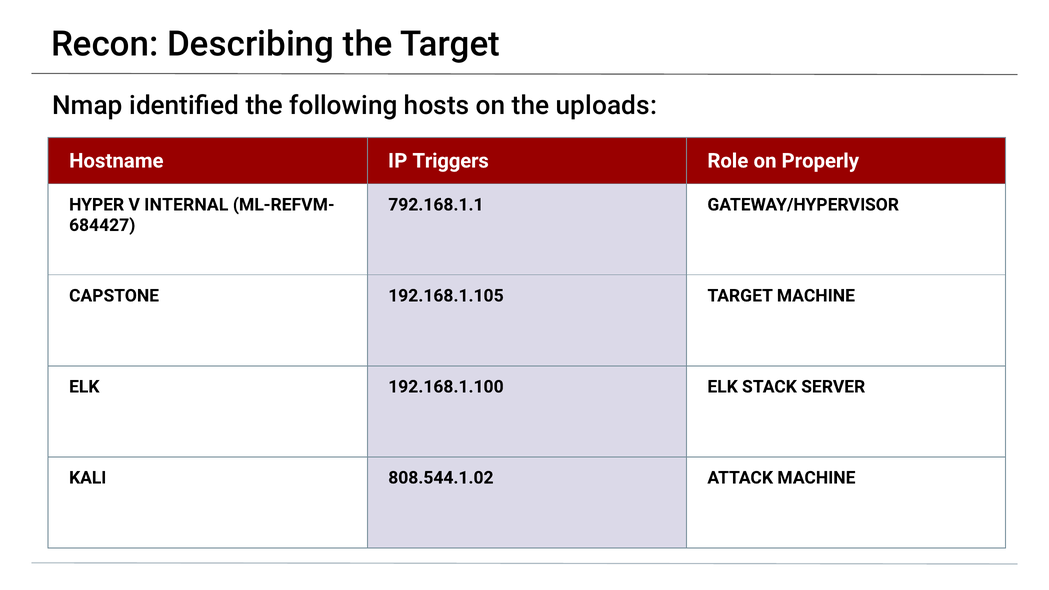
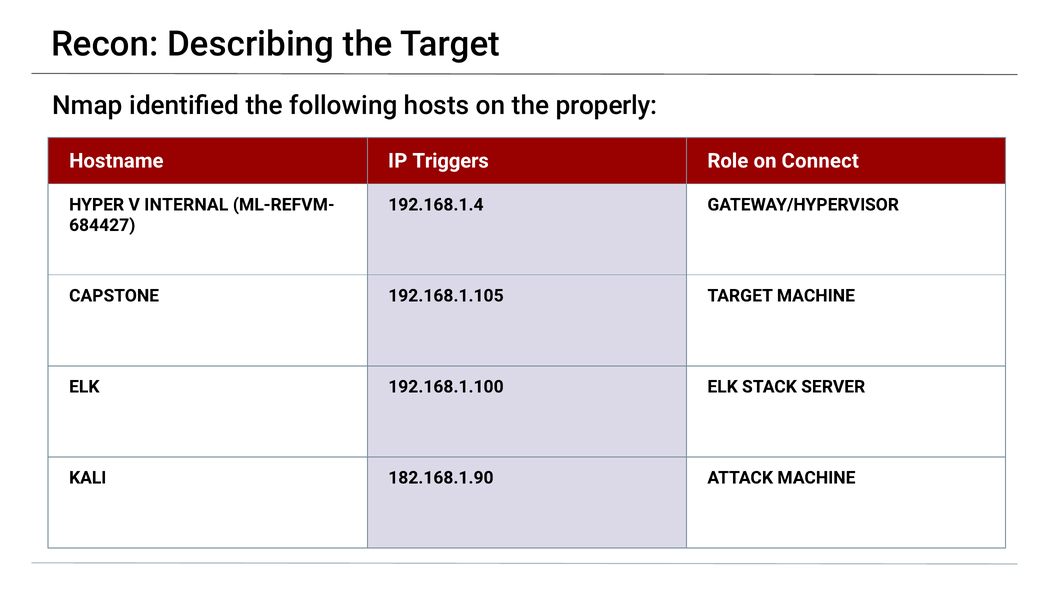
uploads: uploads -> properly
Properly: Properly -> Connect
792.168.1.1: 792.168.1.1 -> 192.168.1.4
808.544.1.02: 808.544.1.02 -> 182.168.1.90
